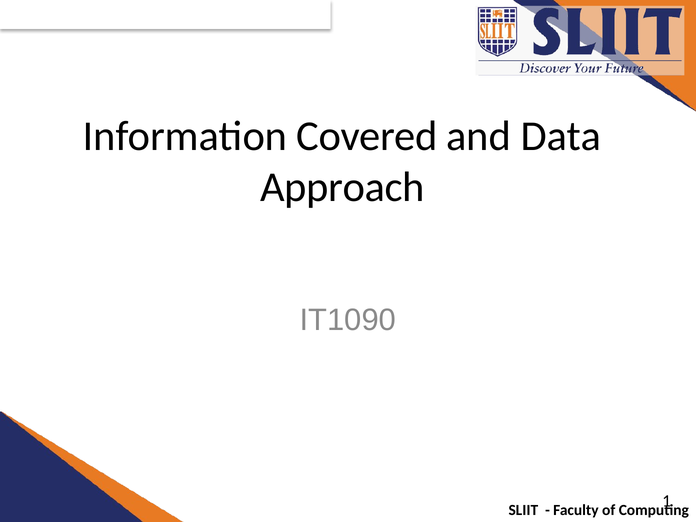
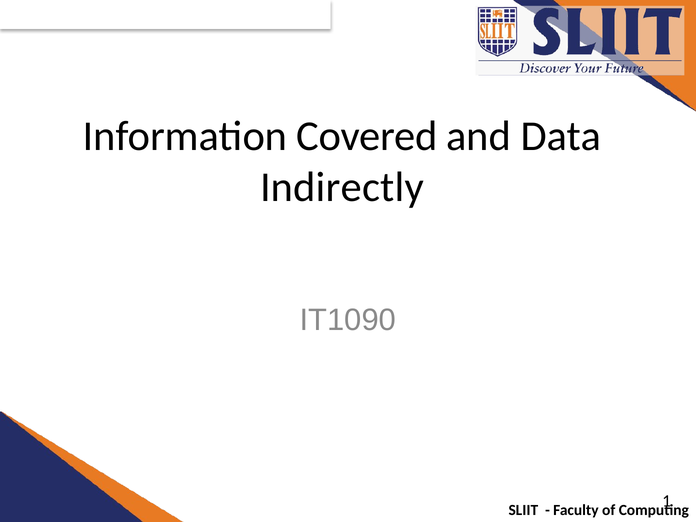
Approach: Approach -> Indirectly
